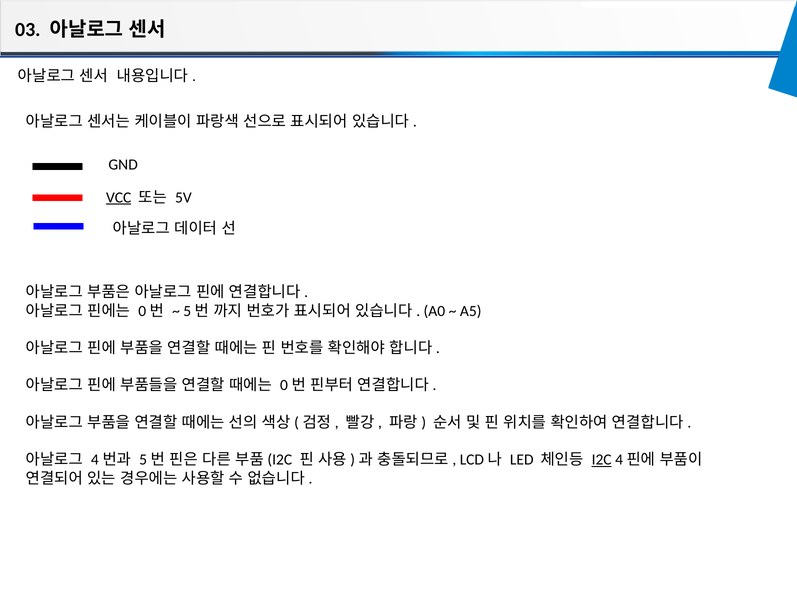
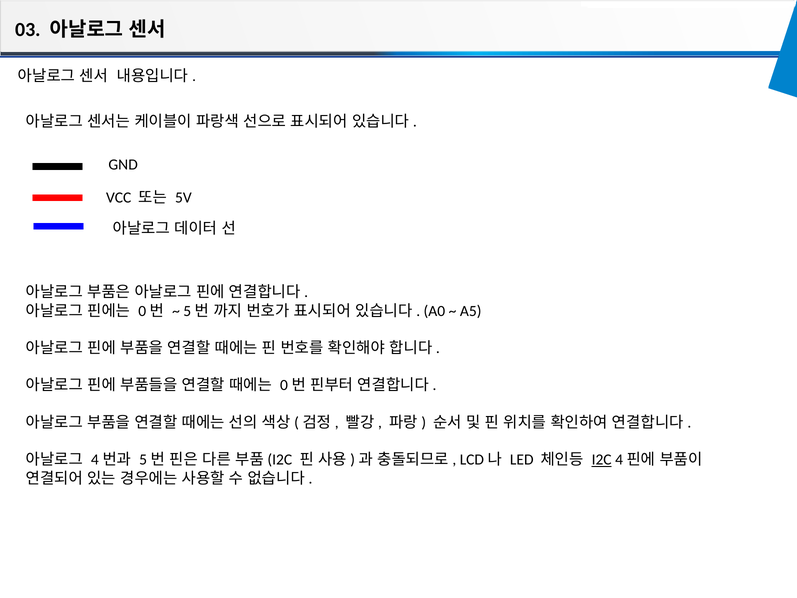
VCC underline: present -> none
